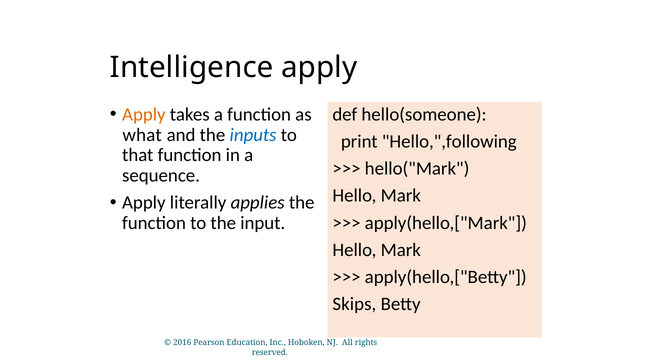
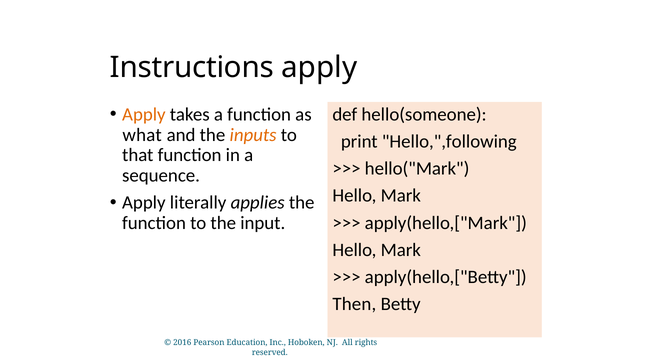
Intelligence: Intelligence -> Instructions
inputs colour: blue -> orange
Skips: Skips -> Then
